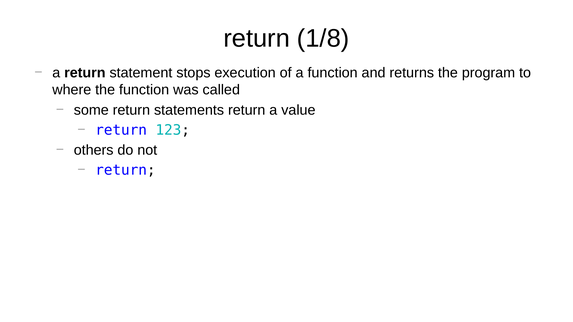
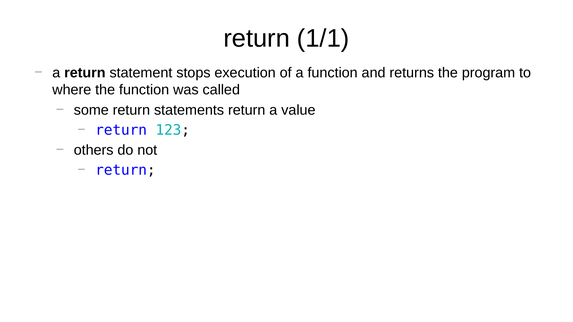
1/8: 1/8 -> 1/1
